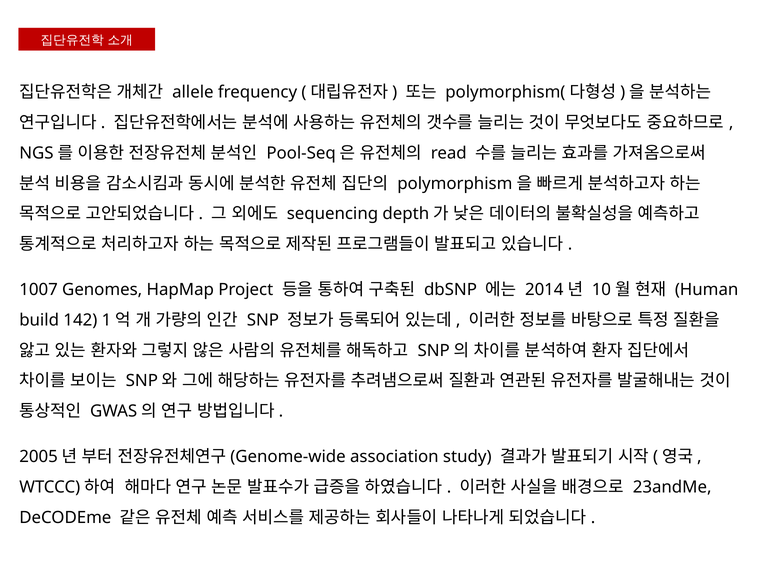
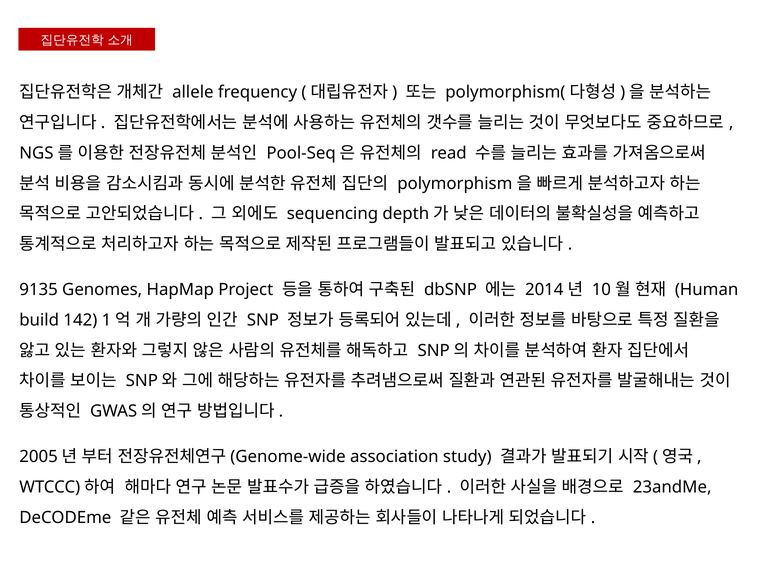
1007: 1007 -> 9135
